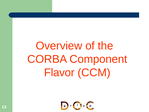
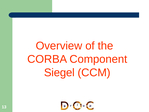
Flavor: Flavor -> Siegel
